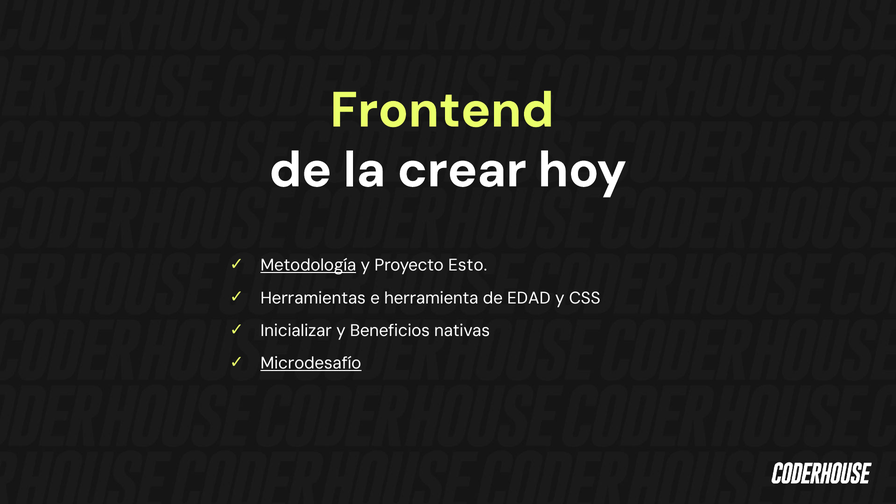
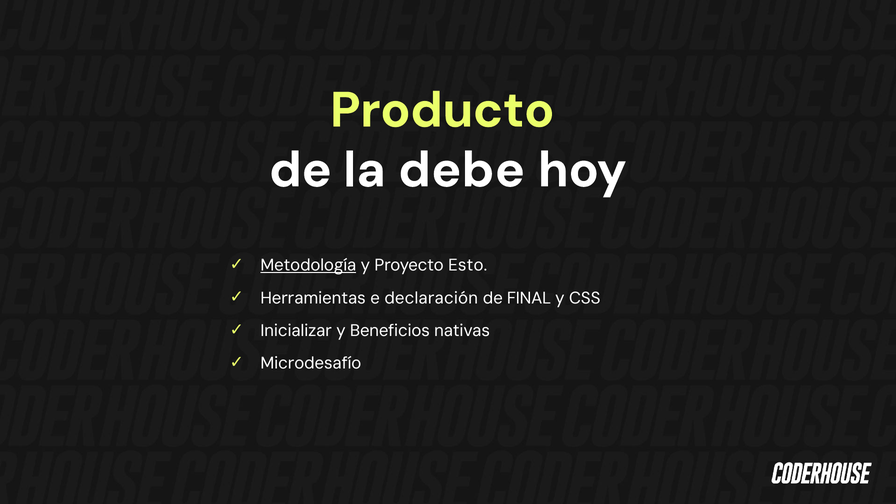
Frontend: Frontend -> Producto
crear: crear -> debe
herramienta: herramienta -> declaración
EDAD: EDAD -> FINAL
Microdesafío underline: present -> none
